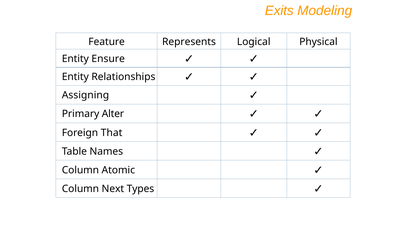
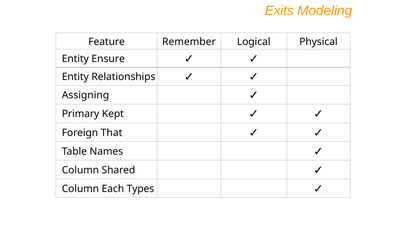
Represents: Represents -> Remember
Alter: Alter -> Kept
Atomic: Atomic -> Shared
Next: Next -> Each
